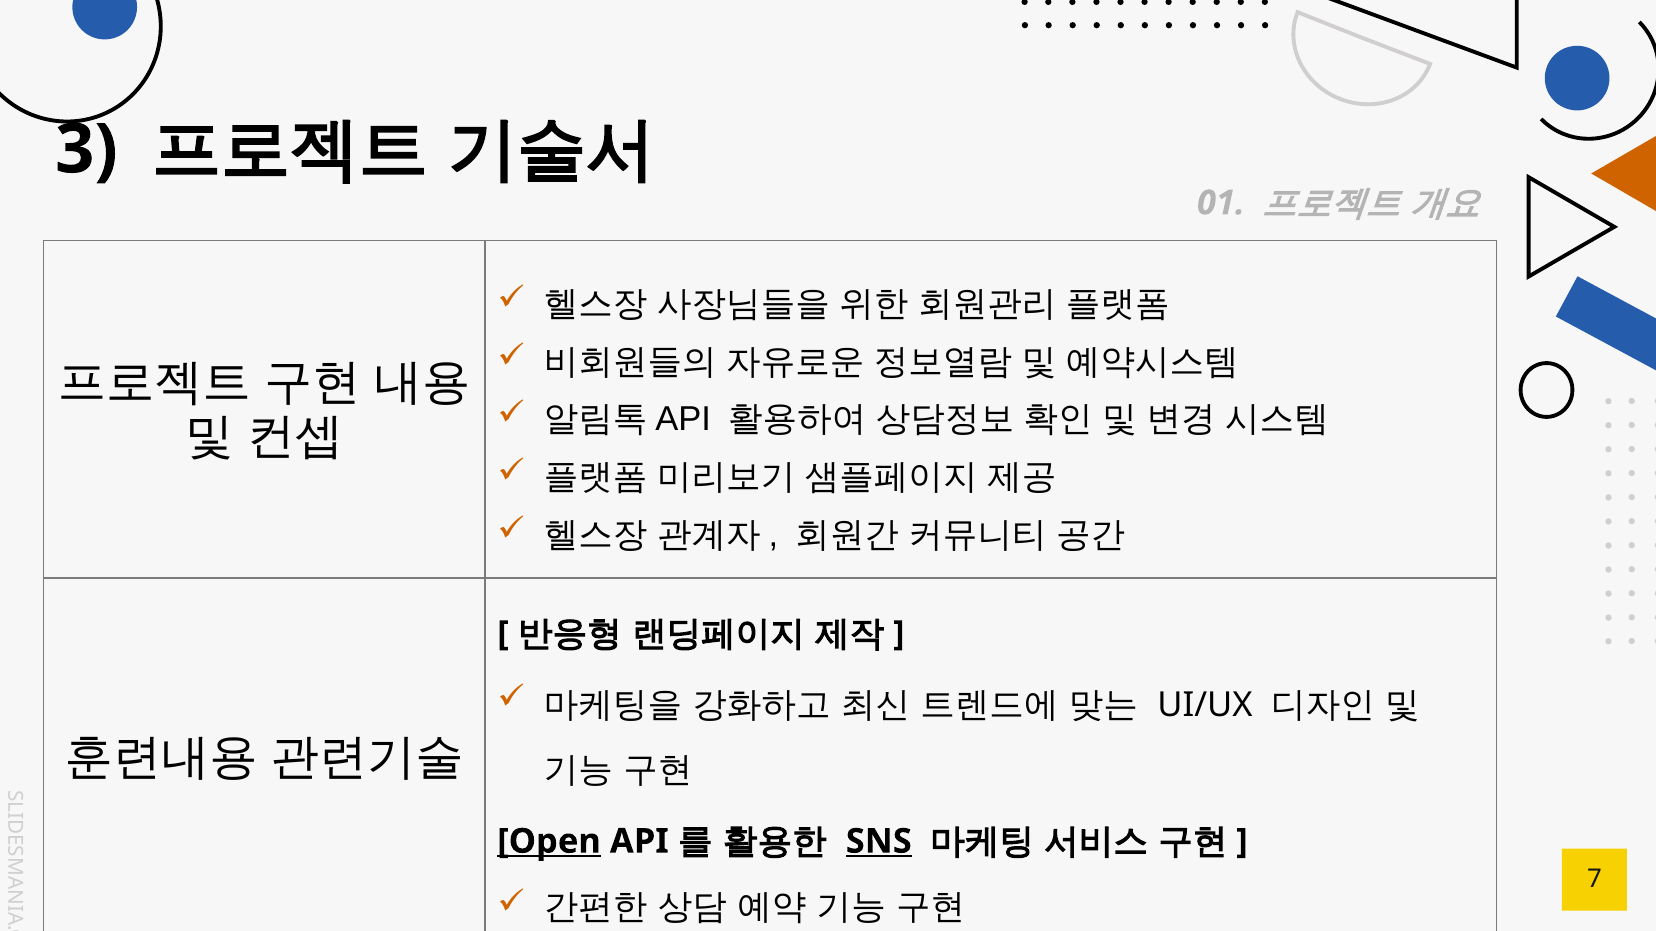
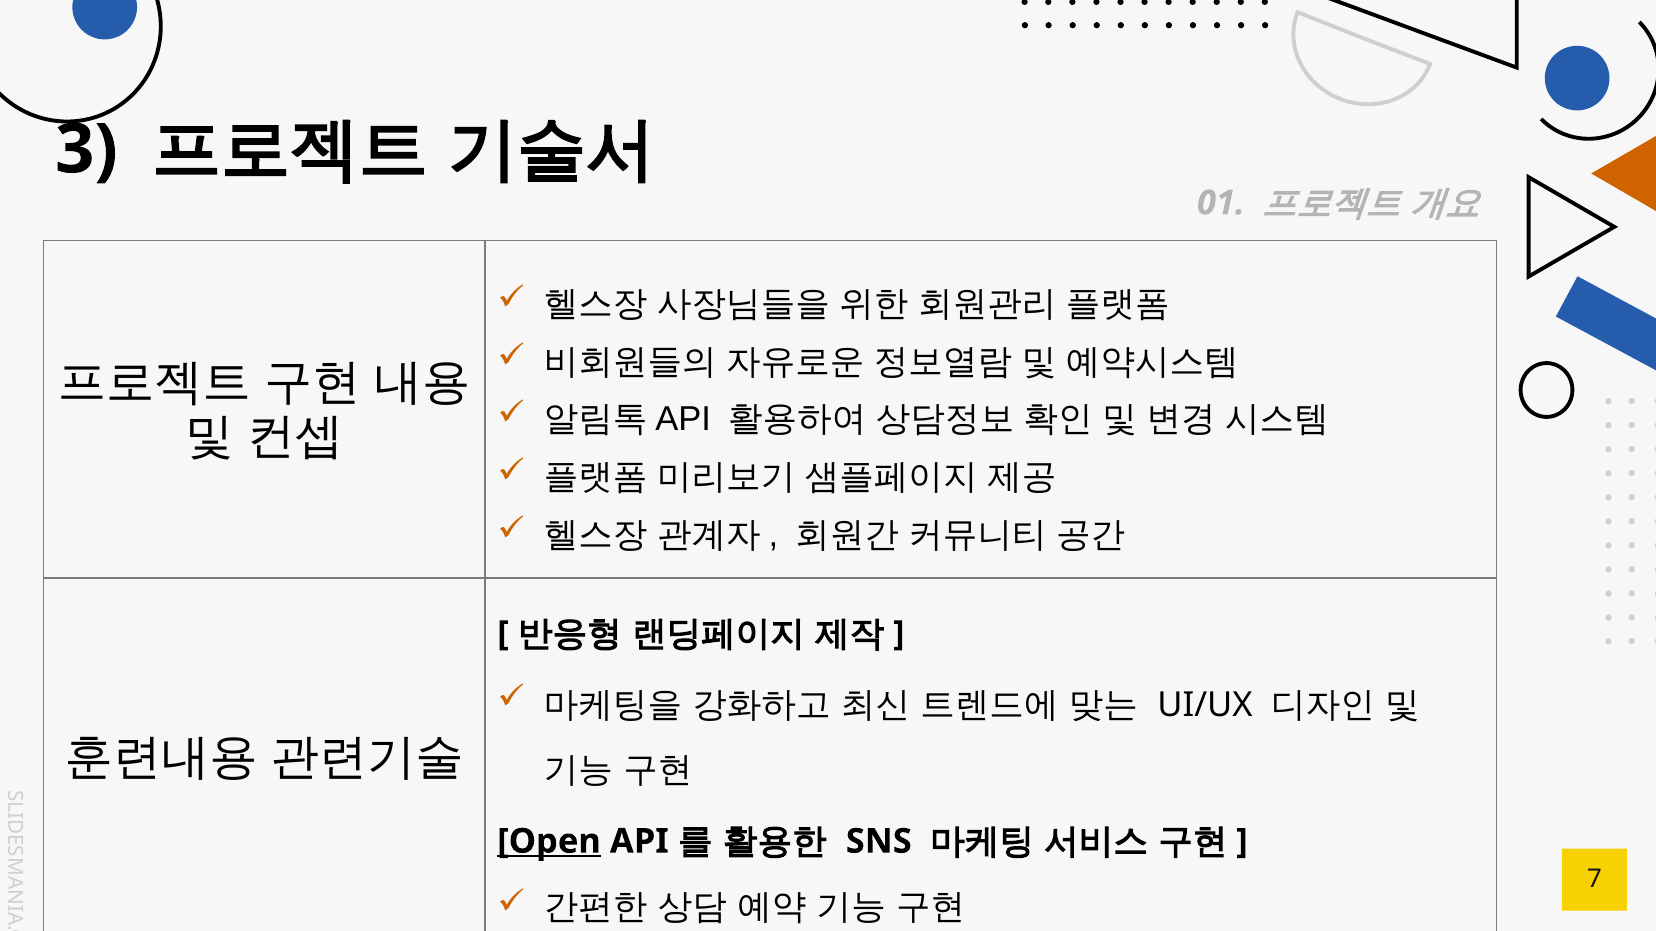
SNS underline: present -> none
